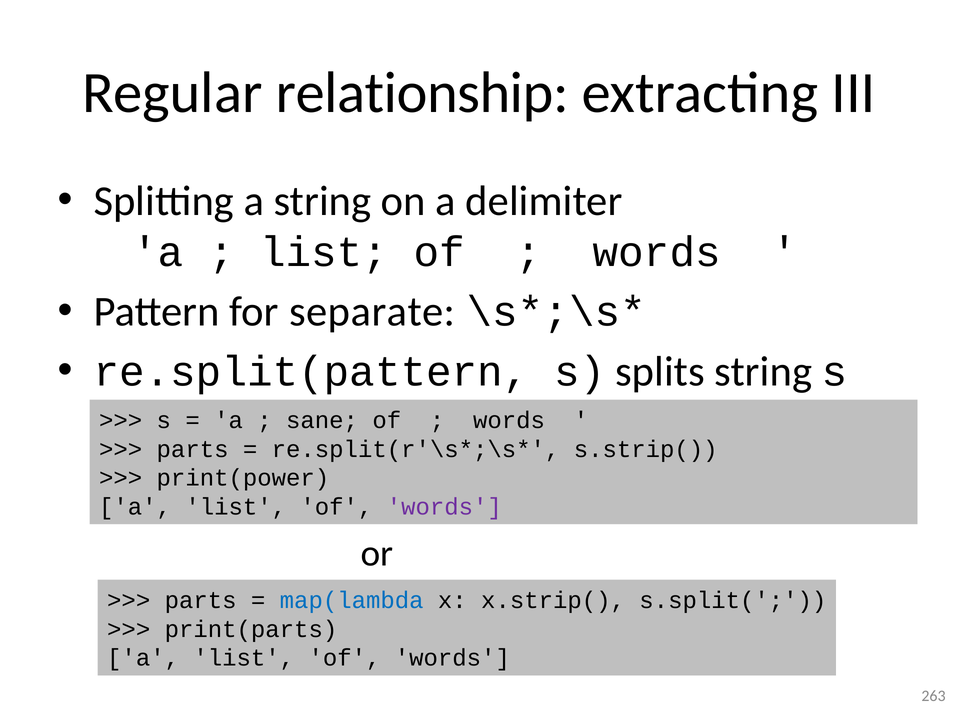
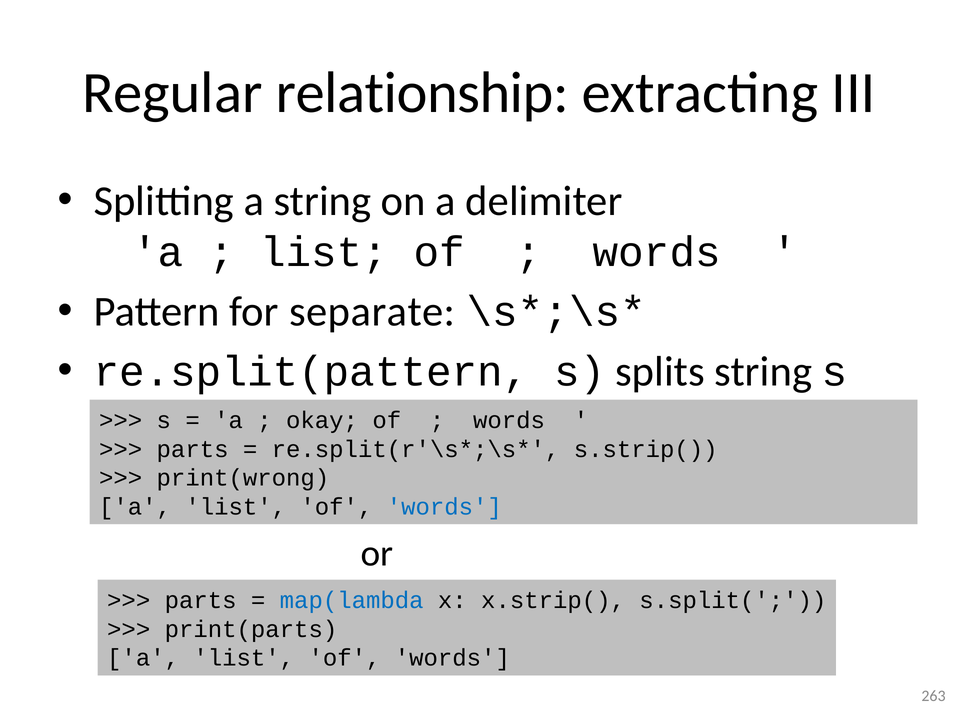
sane: sane -> okay
print(power: print(power -> print(wrong
words at (444, 507) colour: purple -> blue
